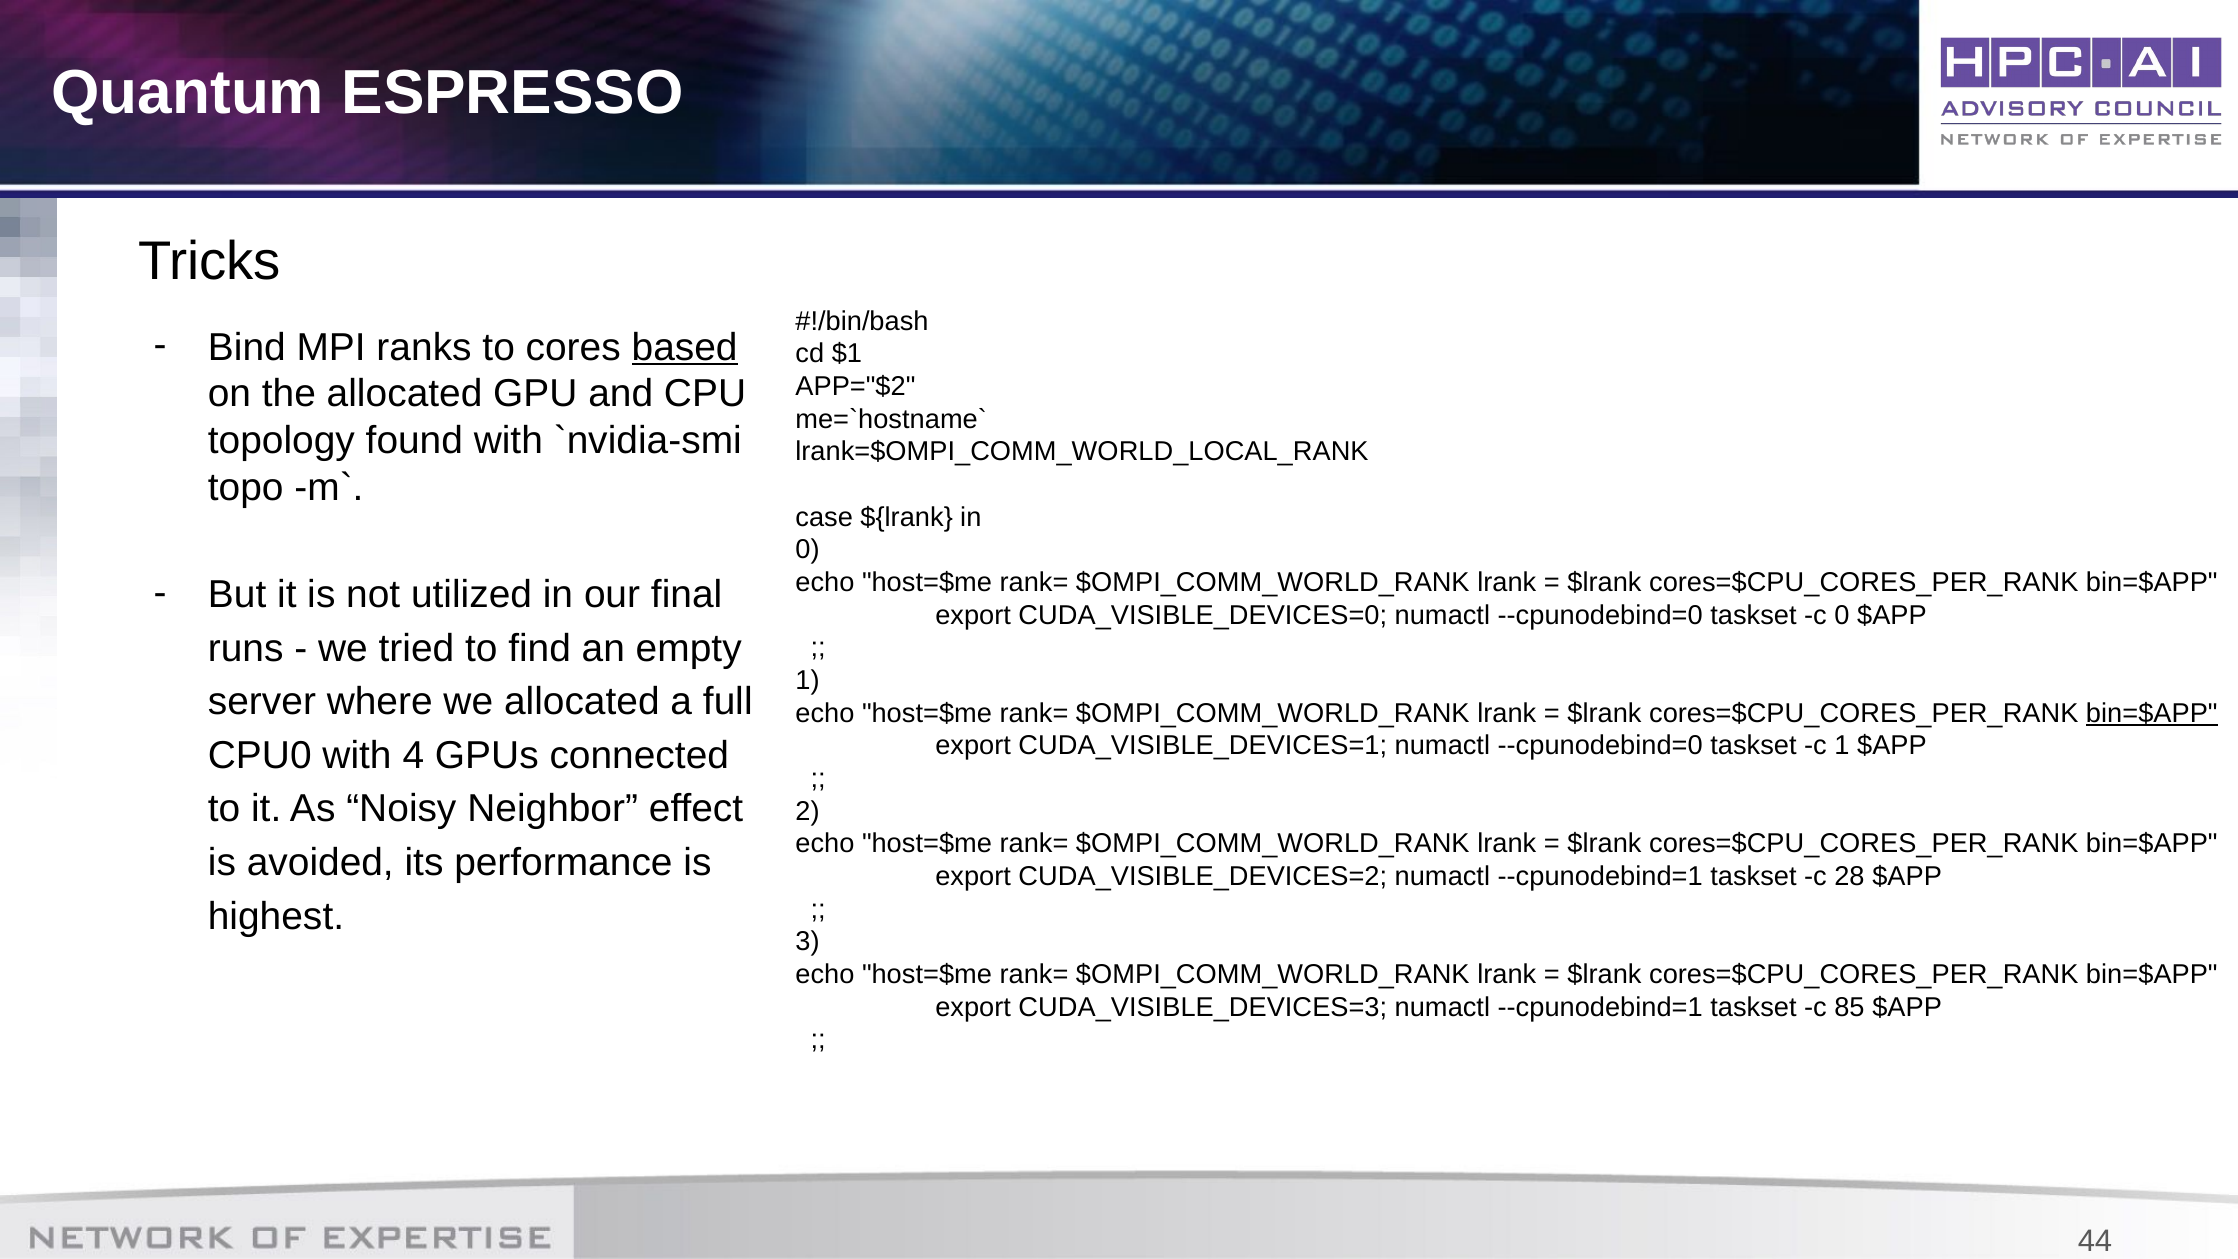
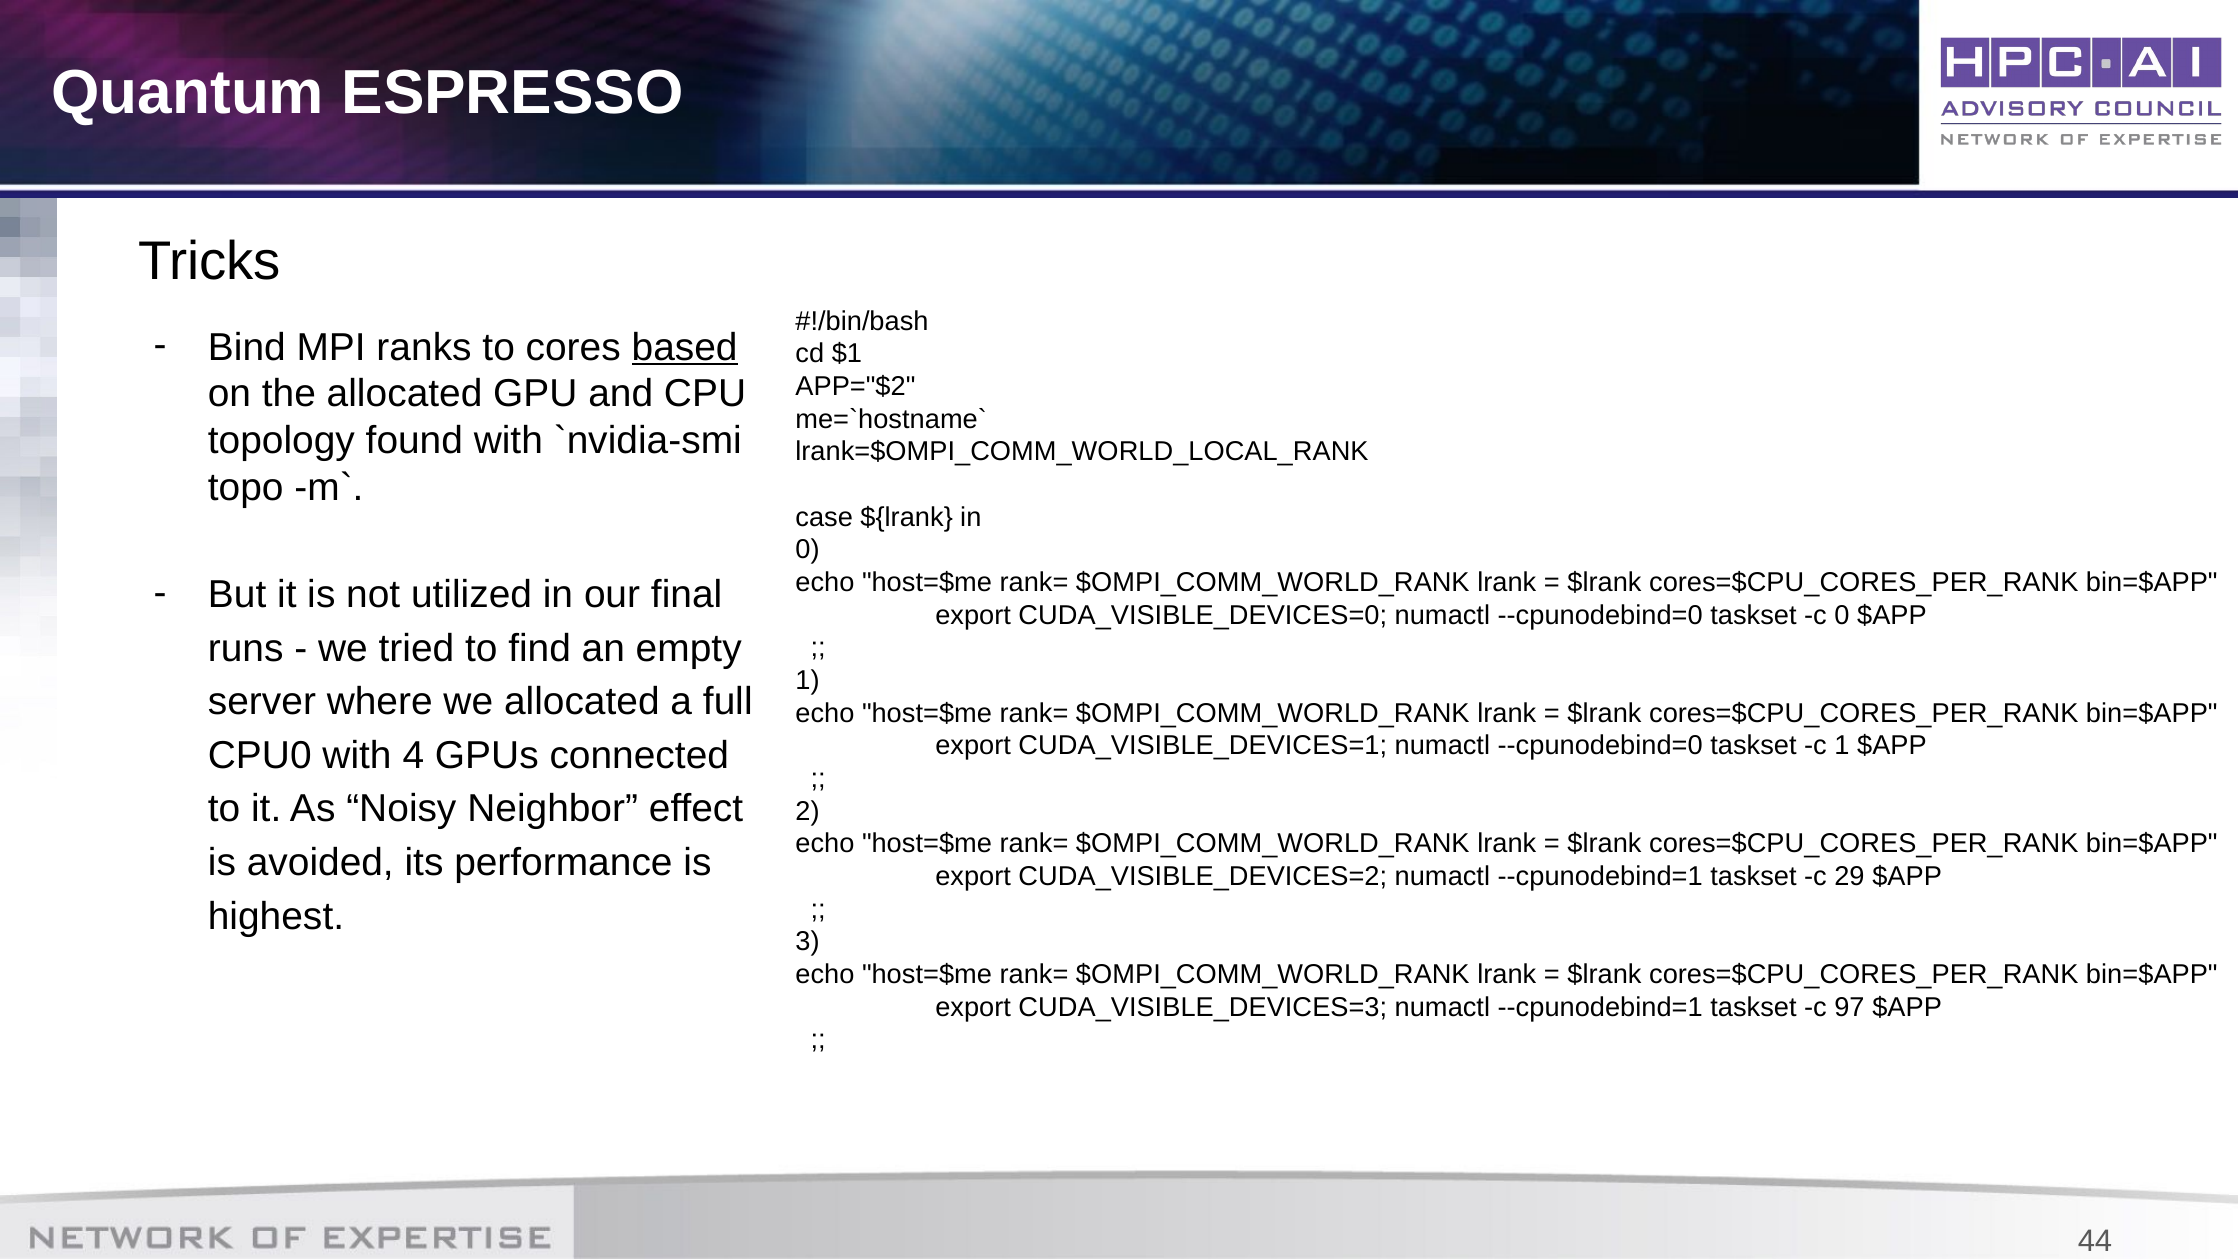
bin=$APP at (2152, 713) underline: present -> none
28: 28 -> 29
85: 85 -> 97
